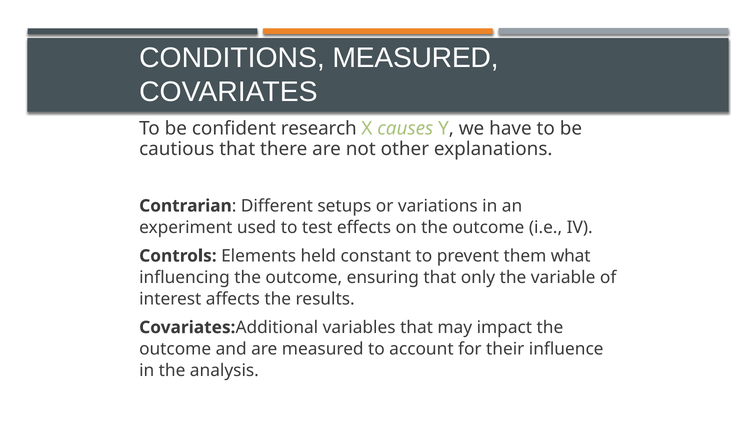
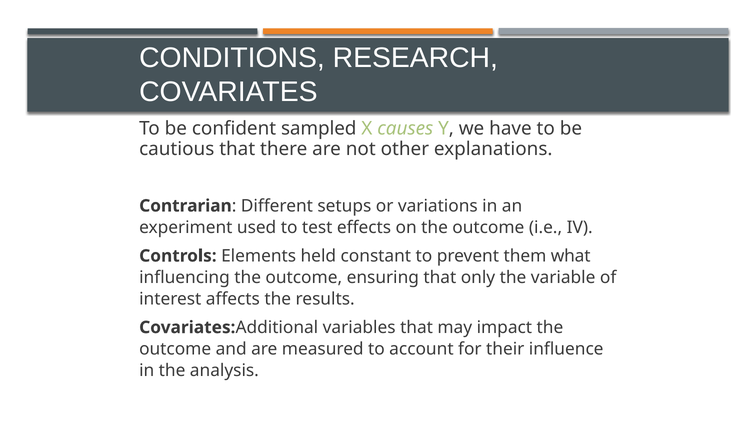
CONDITIONS MEASURED: MEASURED -> RESEARCH
research: research -> sampled
